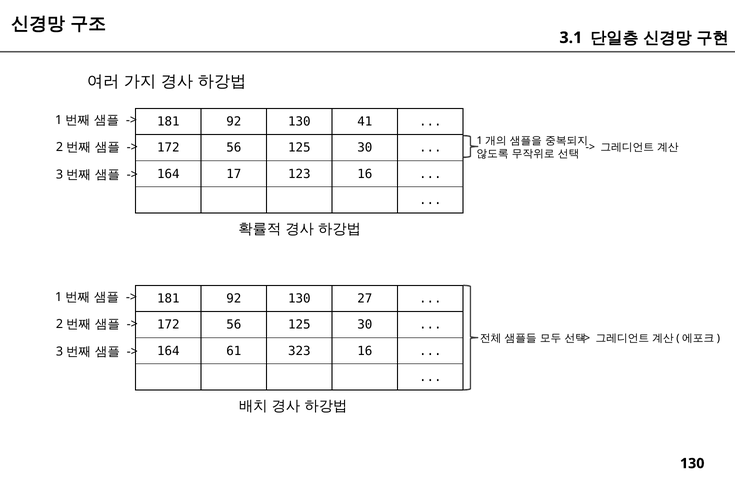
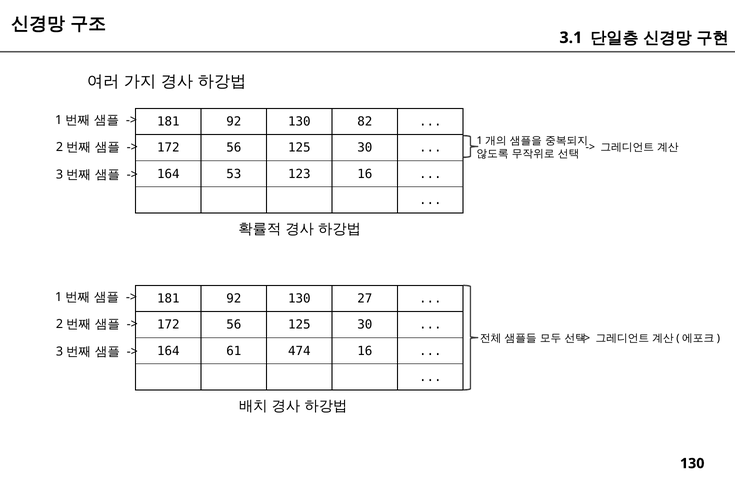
41: 41 -> 82
17: 17 -> 53
323: 323 -> 474
